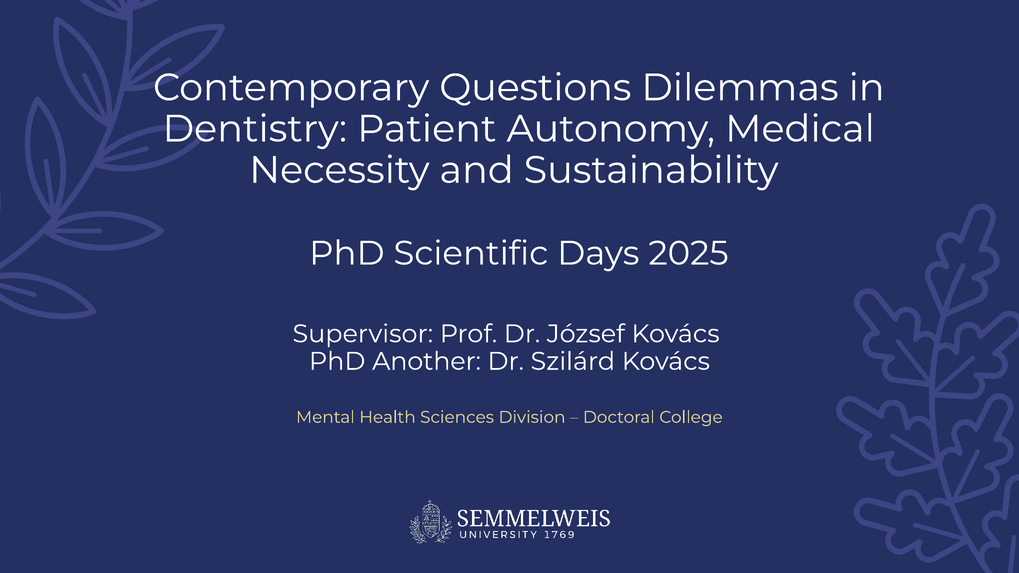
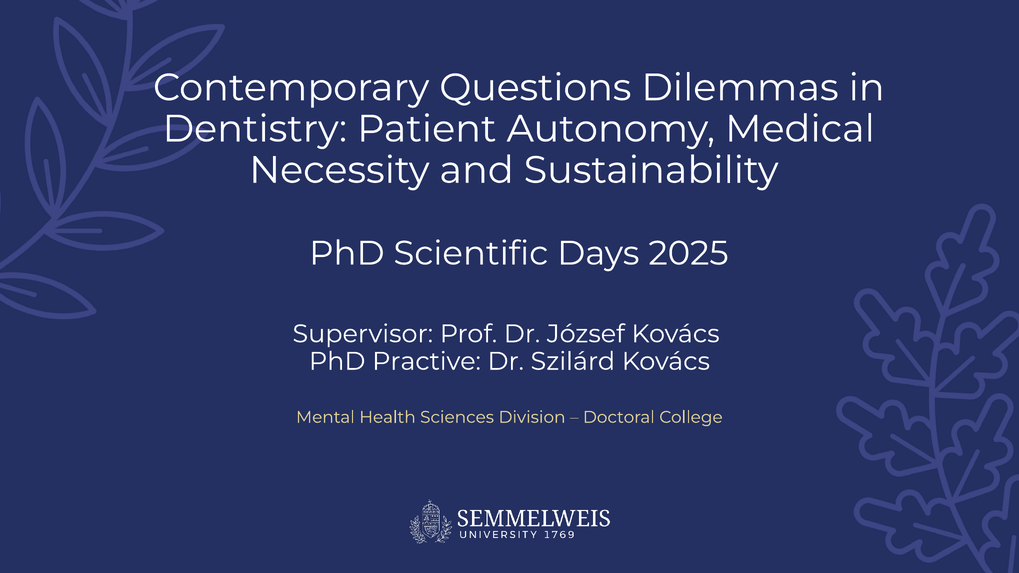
Another: Another -> Practive
